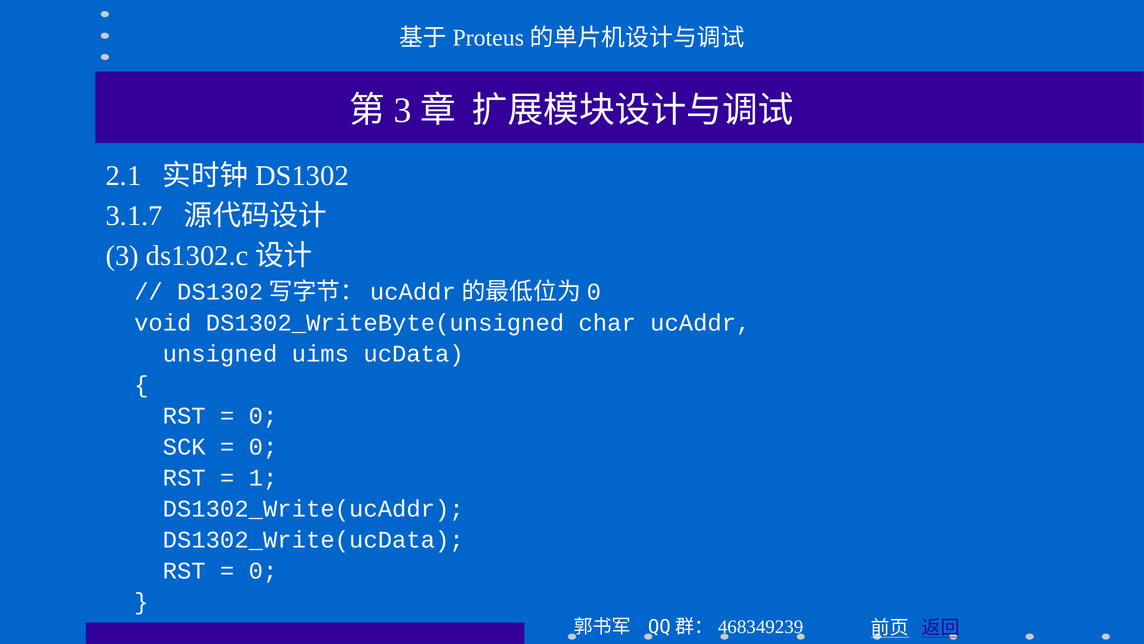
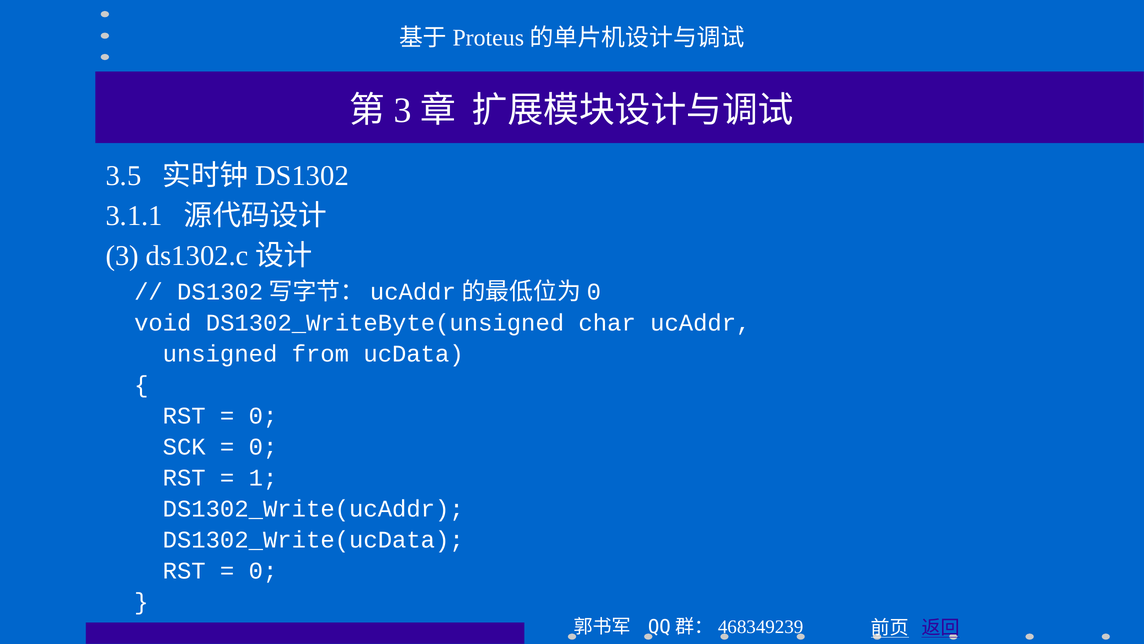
2.1: 2.1 -> 3.5
3.1.7: 3.1.7 -> 3.1.1
uims: uims -> from
